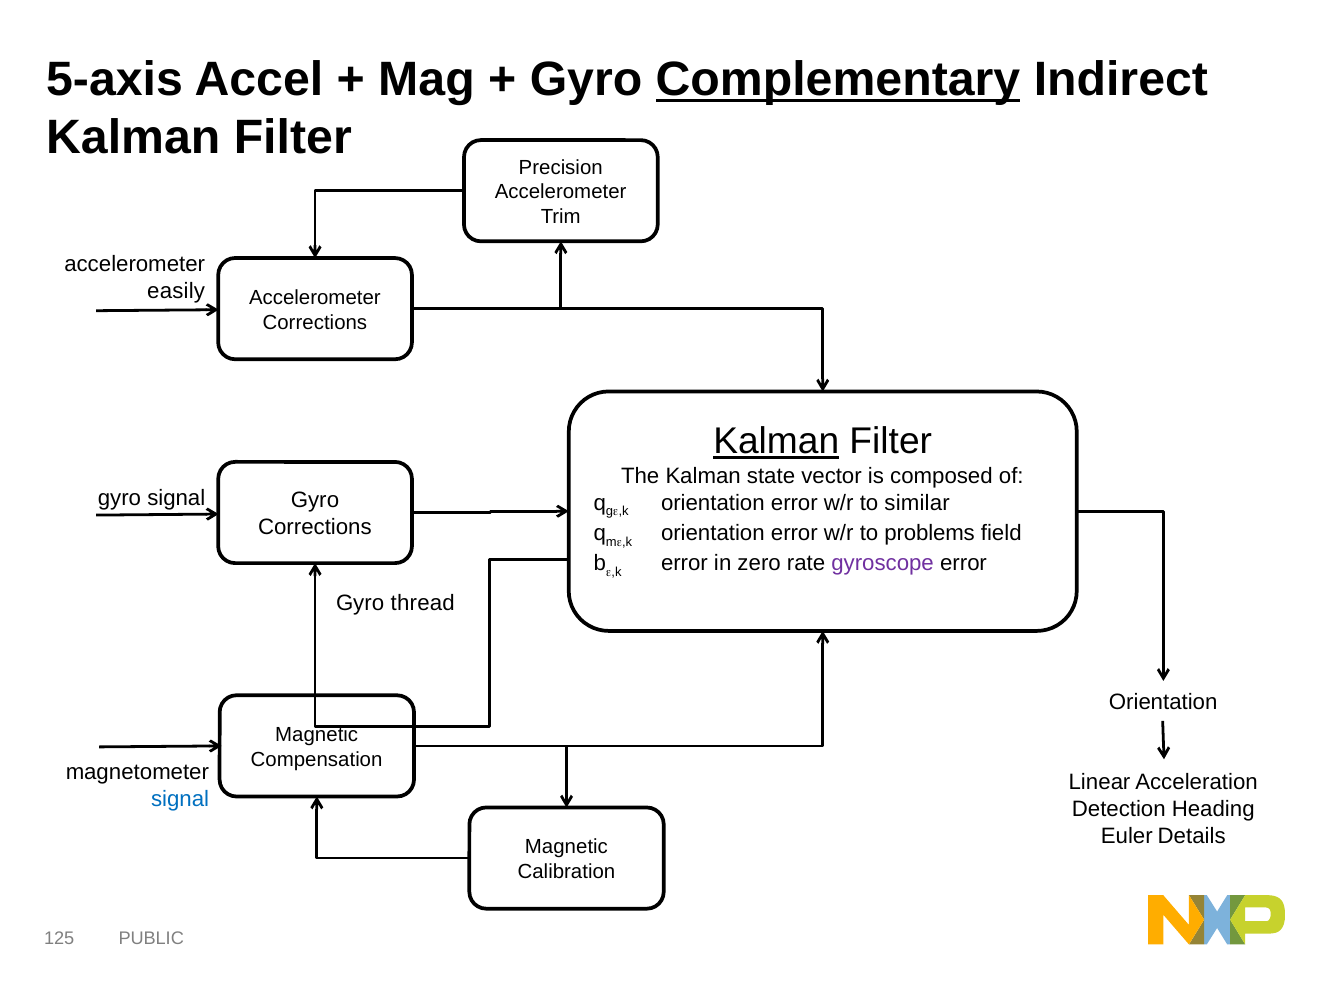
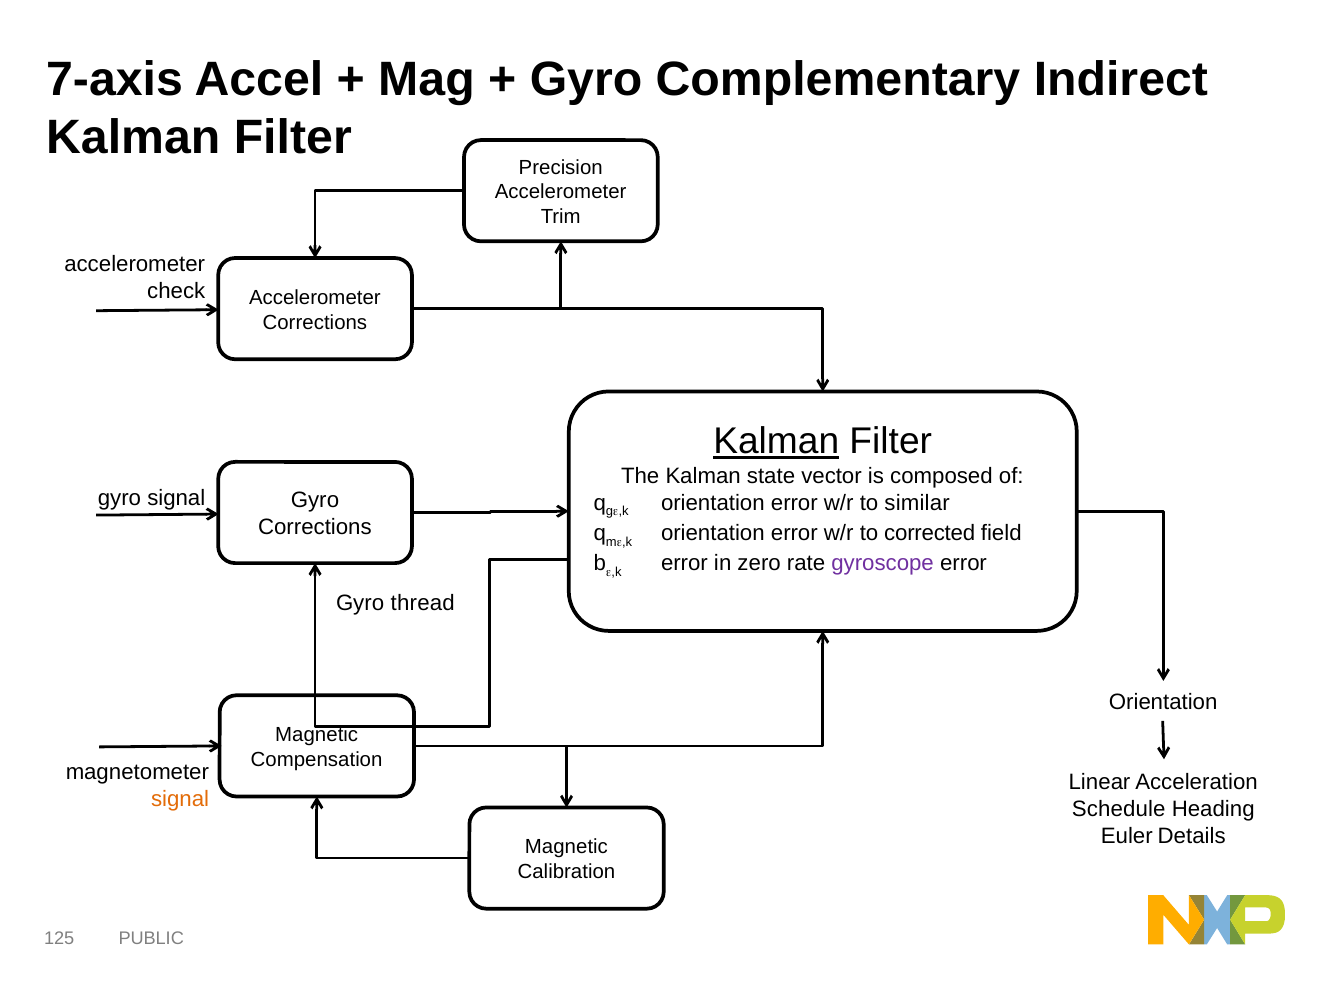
5-axis: 5-axis -> 7-axis
Complementary underline: present -> none
easily: easily -> check
problems: problems -> corrected
signal at (180, 799) colour: blue -> orange
Detection: Detection -> Schedule
